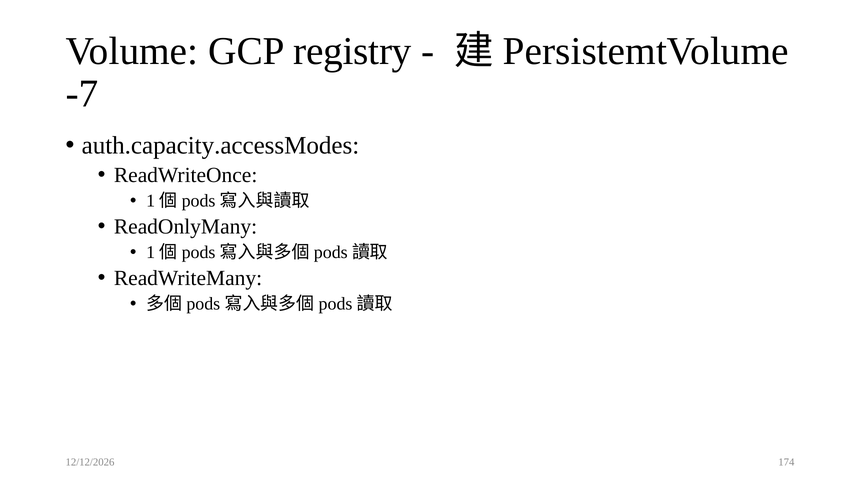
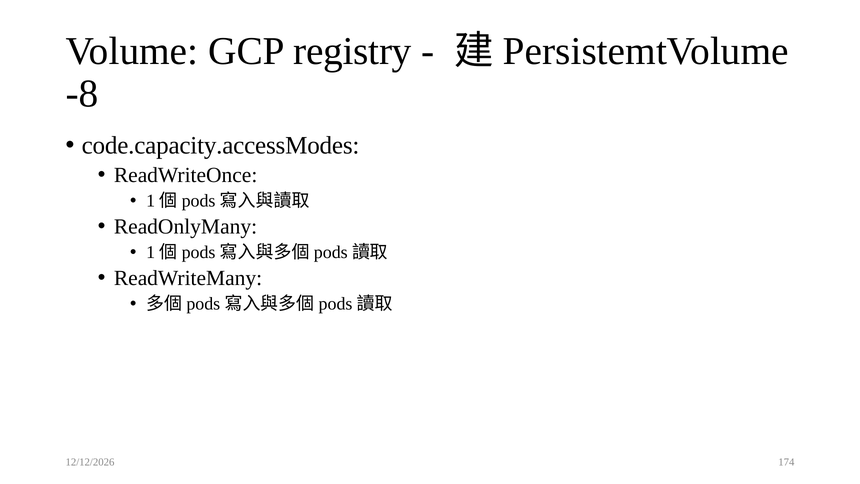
-7: -7 -> -8
auth.capacity.accessModes: auth.capacity.accessModes -> code.capacity.accessModes
